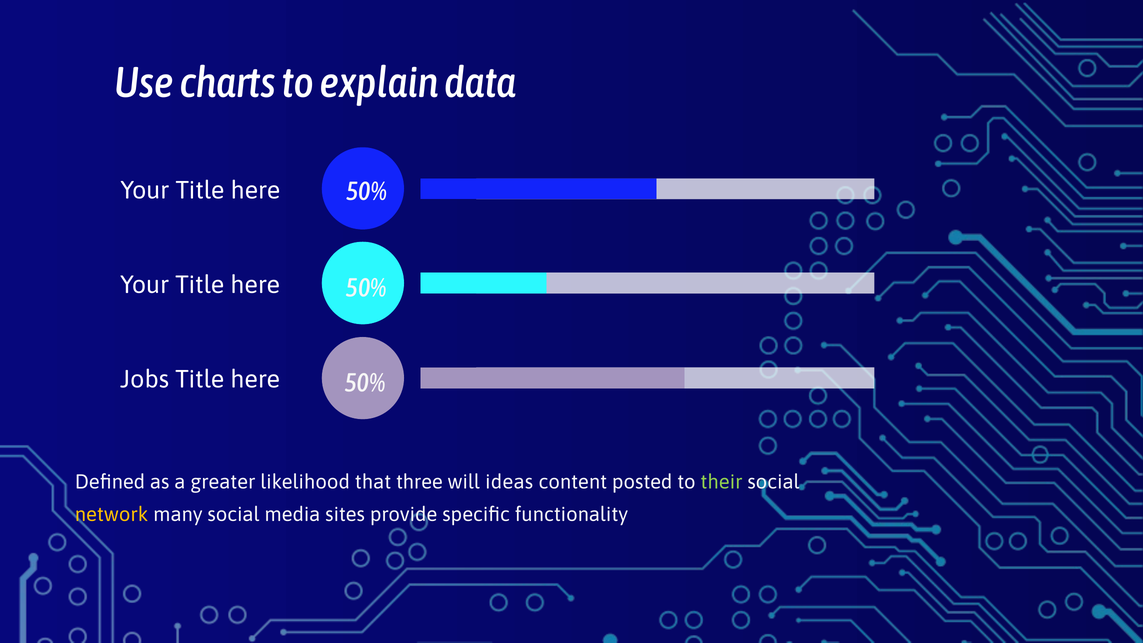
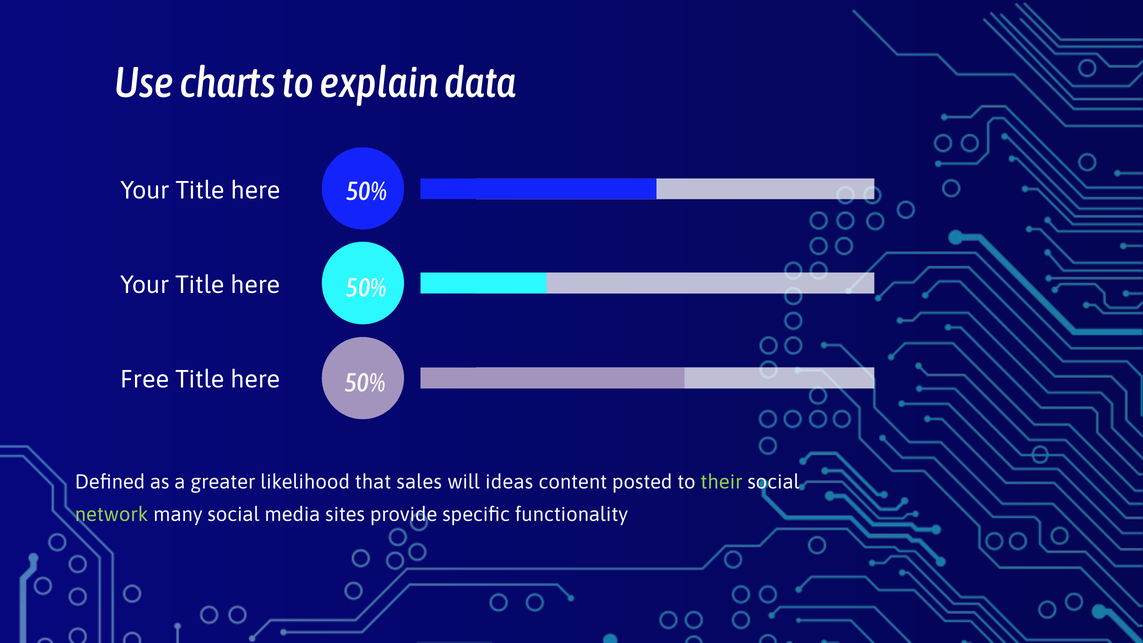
Jobs: Jobs -> Free
three: three -> sales
network colour: yellow -> light green
